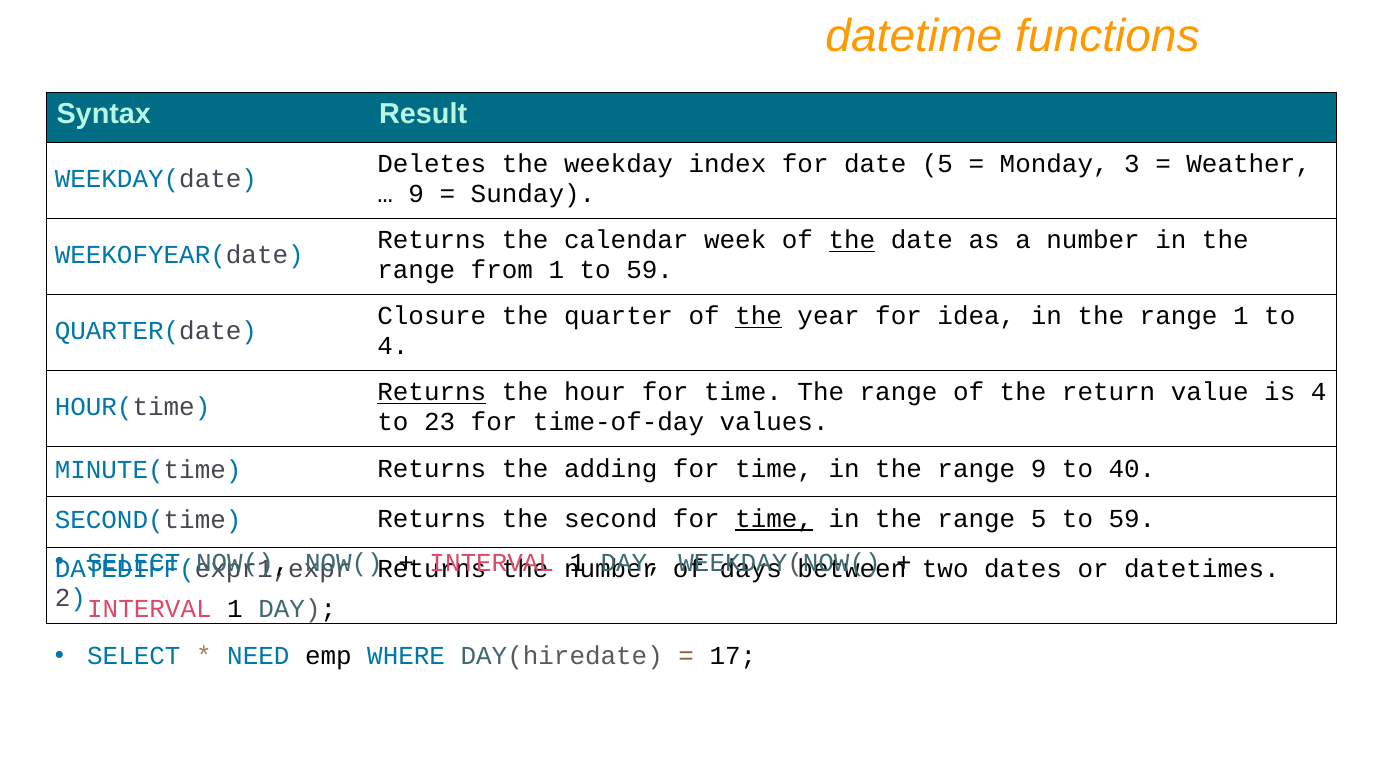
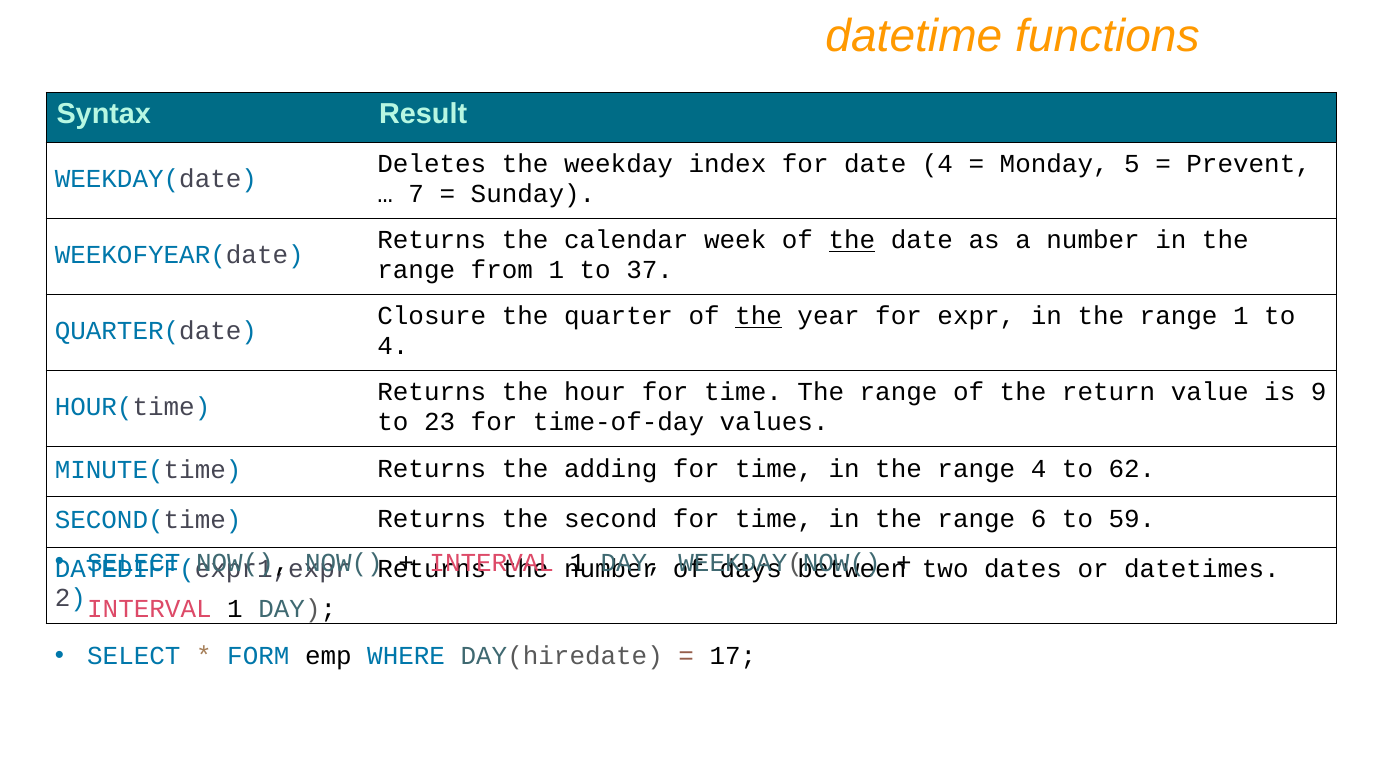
date 5: 5 -> 4
3: 3 -> 5
Weather: Weather -> Prevent
9 at (416, 193): 9 -> 7
1 to 59: 59 -> 37
idea: idea -> expr
Returns at (432, 392) underline: present -> none
is 4: 4 -> 9
range 9: 9 -> 4
40: 40 -> 62
time at (774, 519) underline: present -> none
range 5: 5 -> 6
NEED: NEED -> FORM
